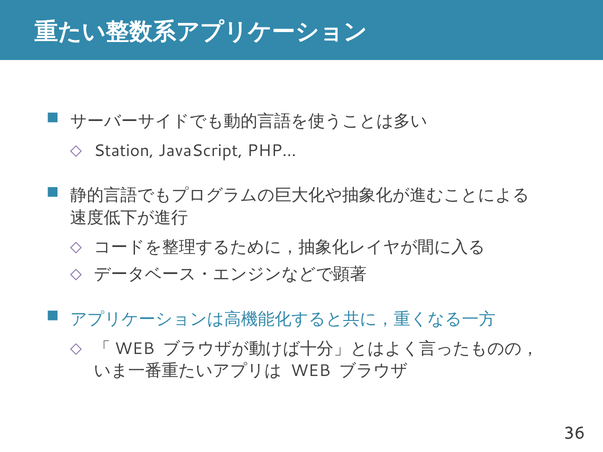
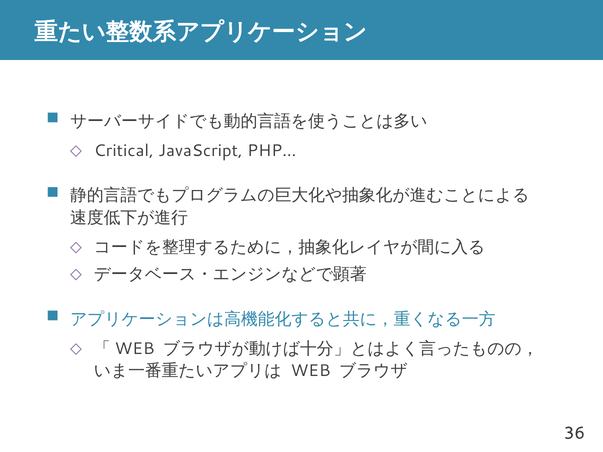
Station: Station -> Critical
